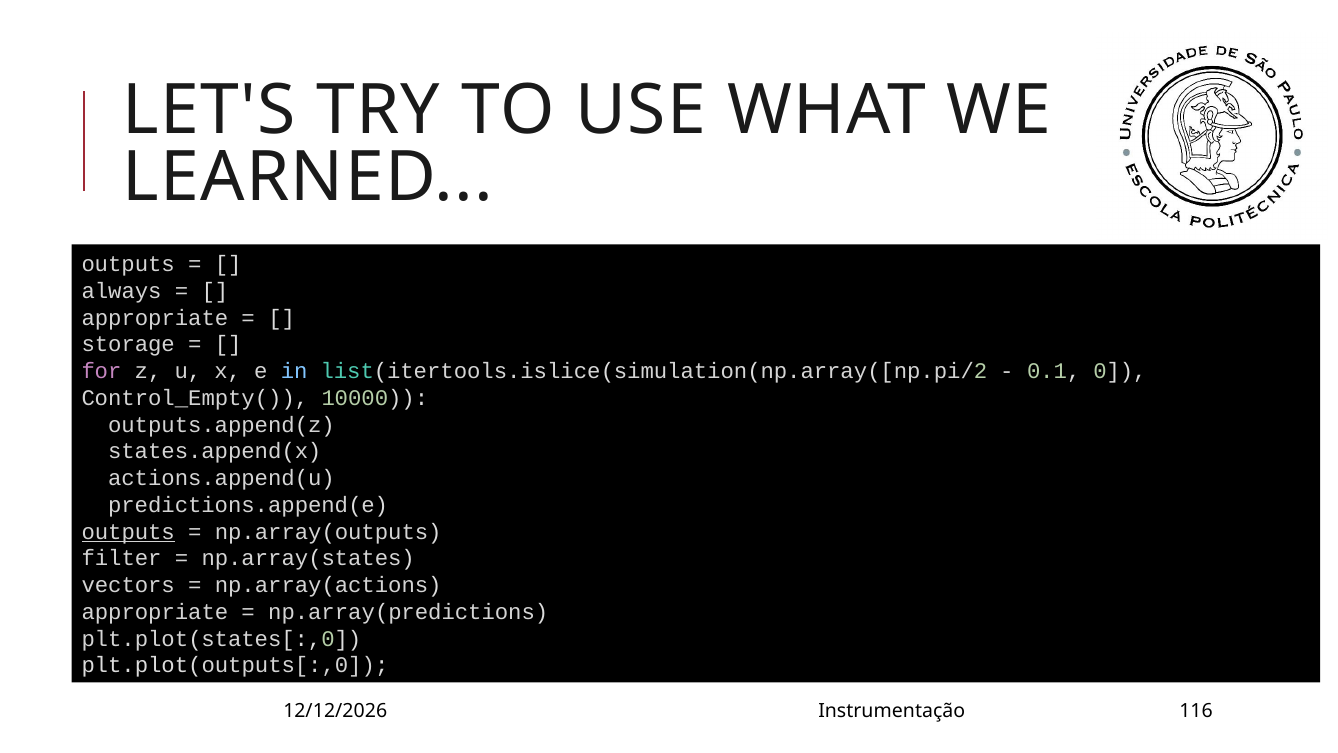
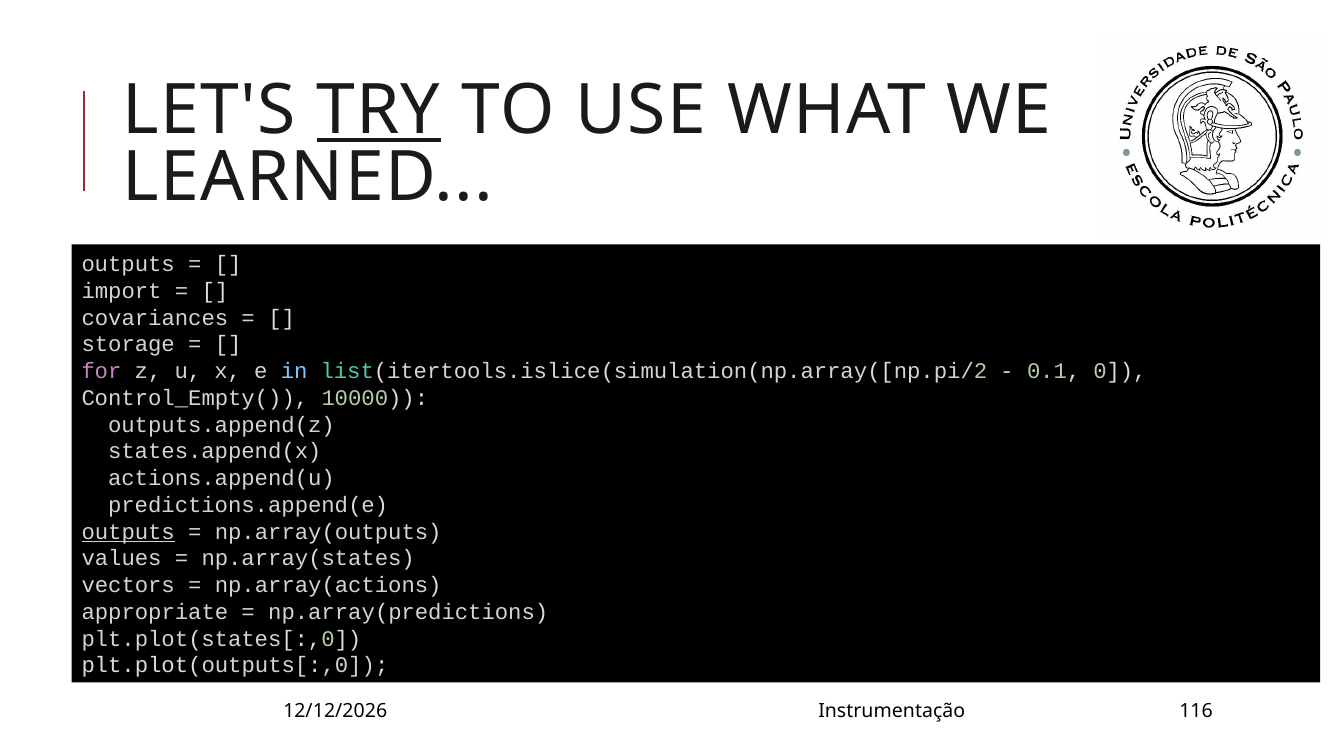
TRY underline: none -> present
always: always -> import
appropriate at (155, 318): appropriate -> covariances
filter: filter -> values
